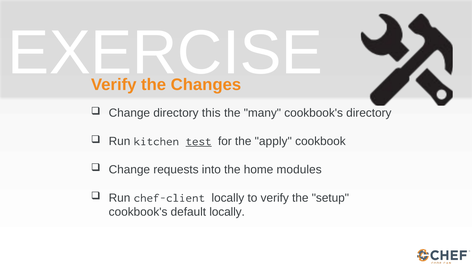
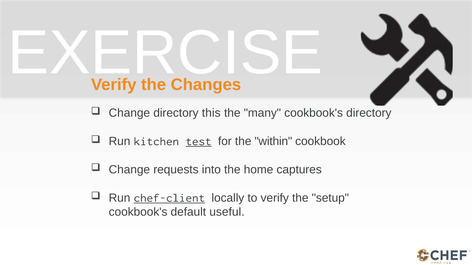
apply: apply -> within
modules: modules -> captures
chef-client underline: none -> present
default locally: locally -> useful
